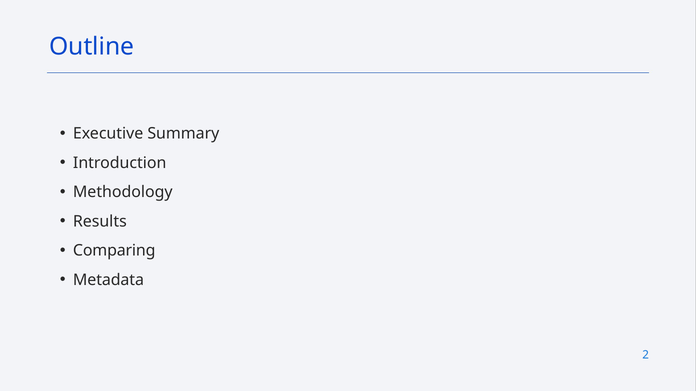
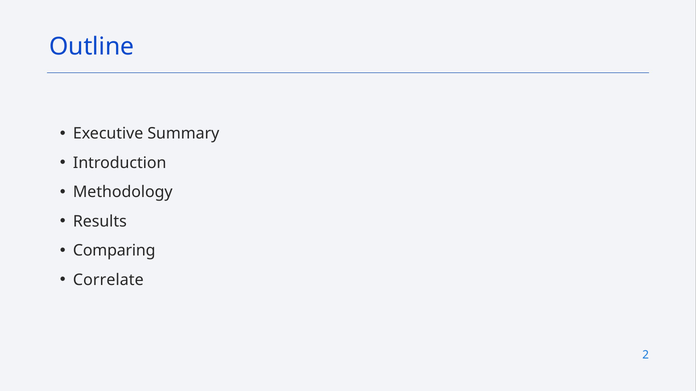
Metadata: Metadata -> Correlate
